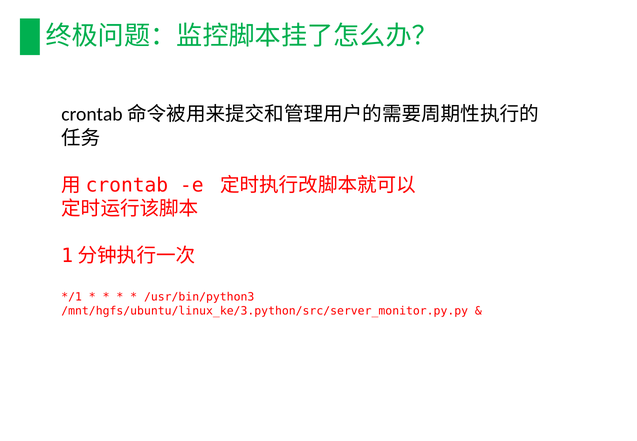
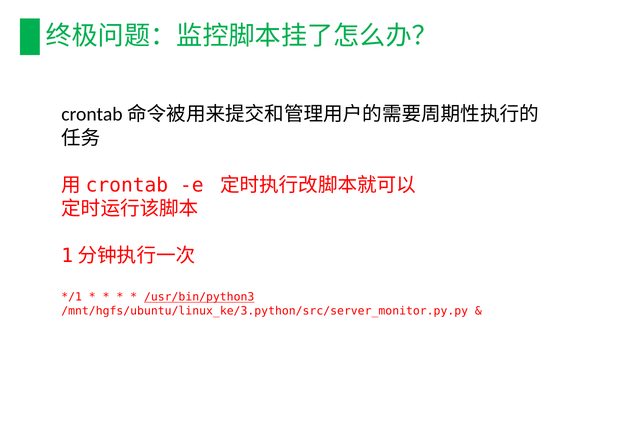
/usr/bin/python3 underline: none -> present
